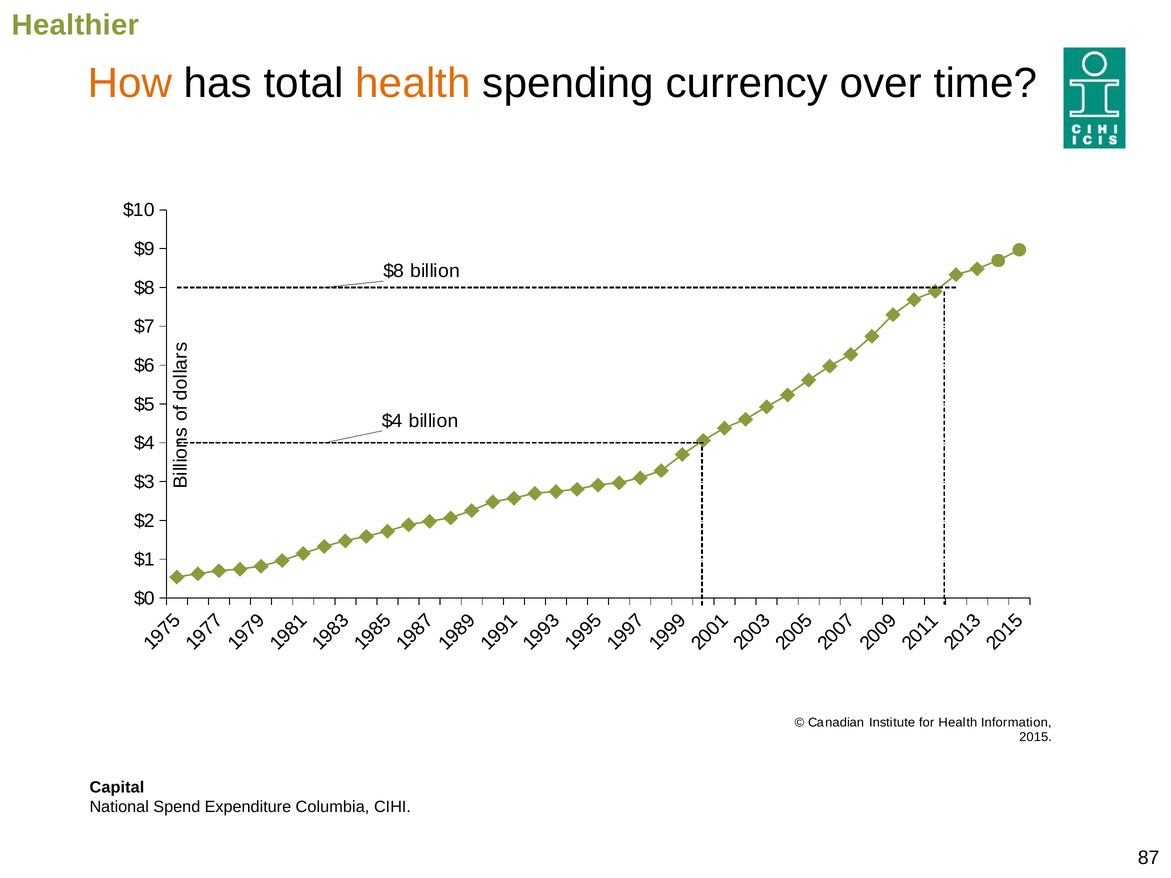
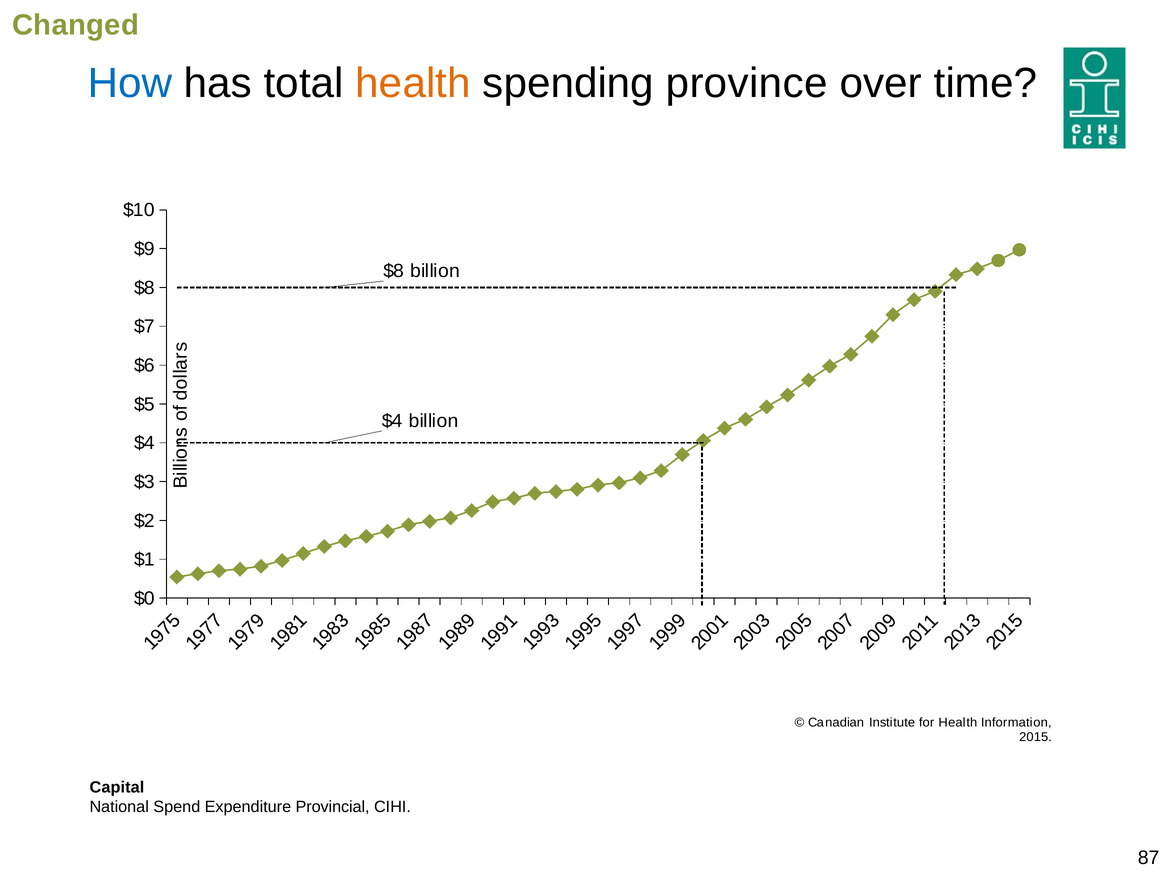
Healthier: Healthier -> Changed
How colour: orange -> blue
currency: currency -> province
Columbia: Columbia -> Provincial
